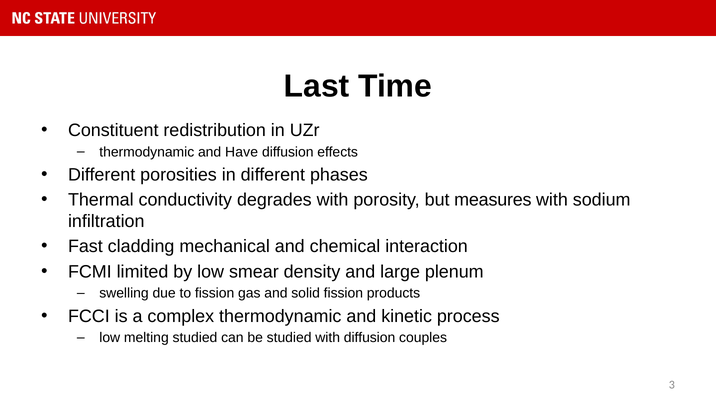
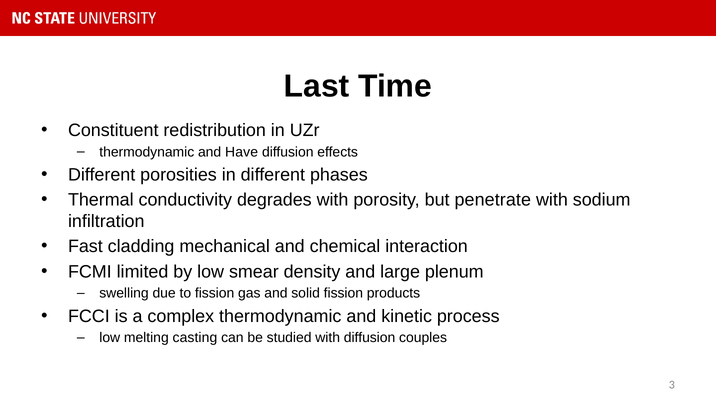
measures: measures -> penetrate
melting studied: studied -> casting
